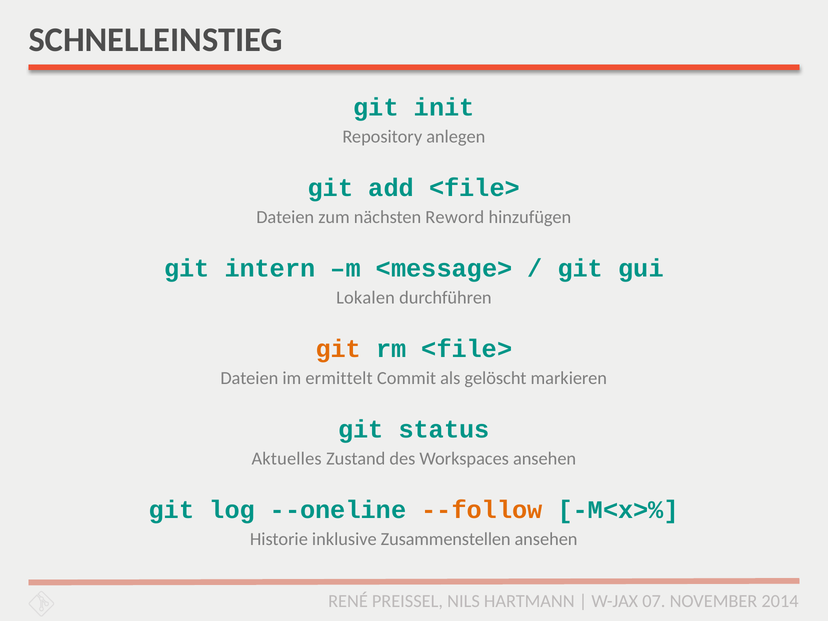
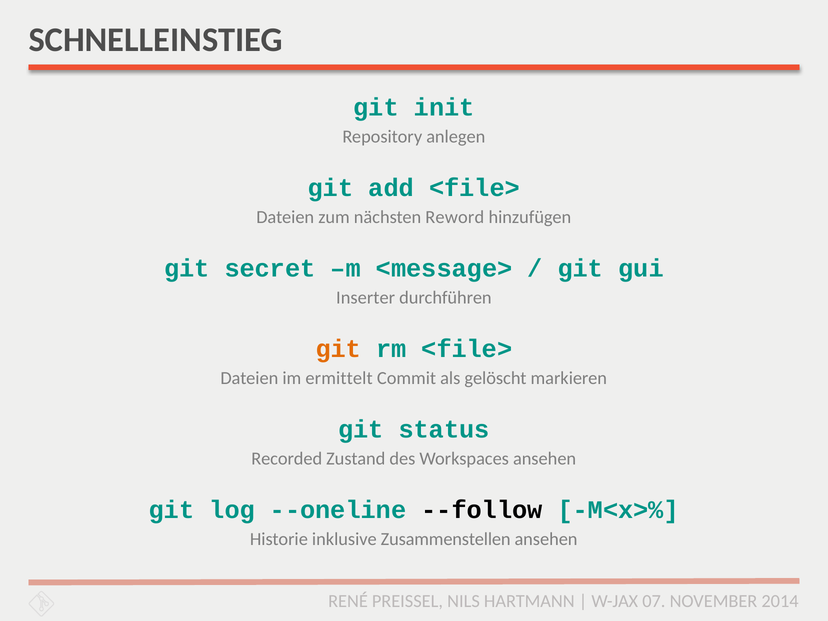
intern: intern -> secret
Lokalen: Lokalen -> Inserter
Aktuelles: Aktuelles -> Recorded
--follow colour: orange -> black
